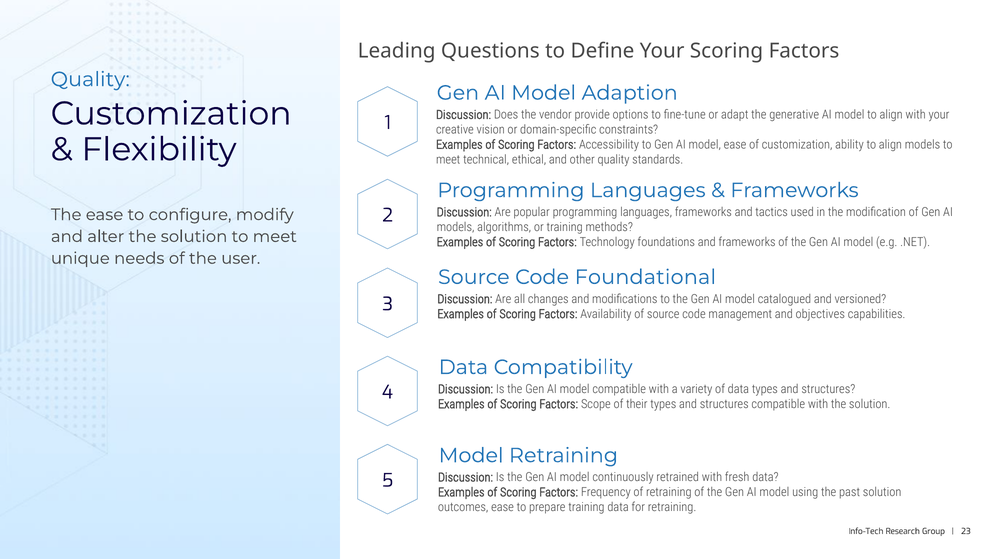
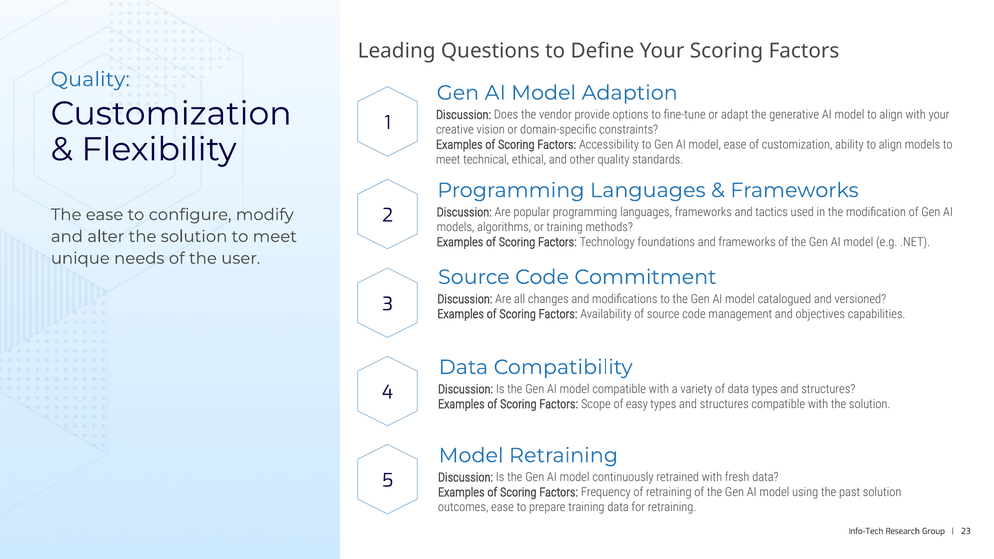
Foundational: Foundational -> Commitment
their: their -> easy
